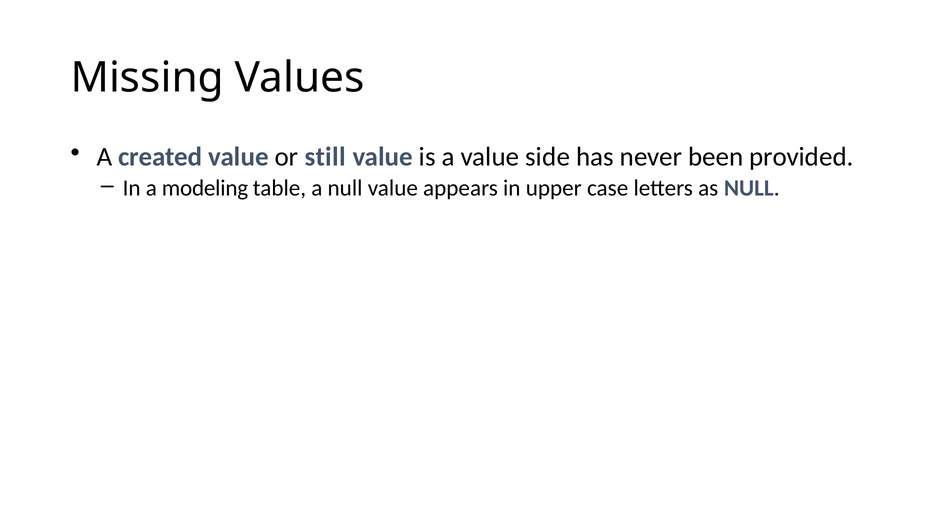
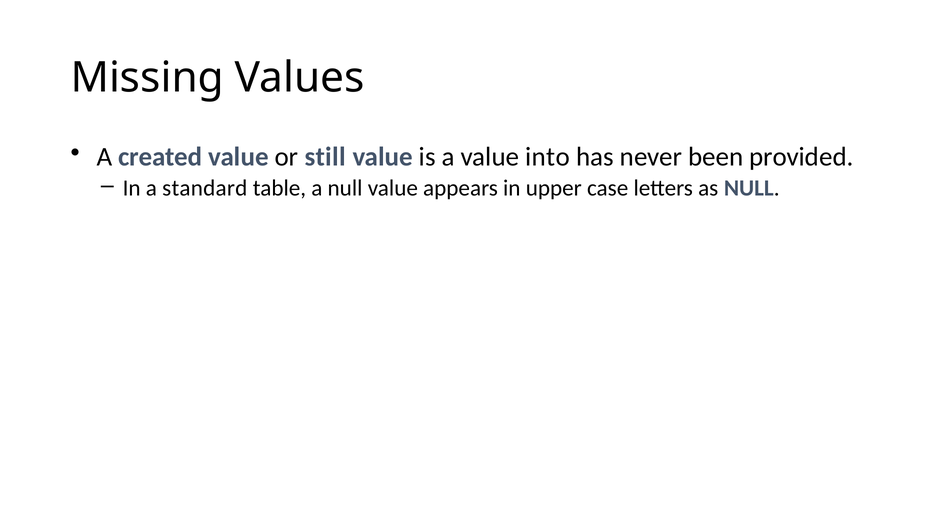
side: side -> into
modeling: modeling -> standard
